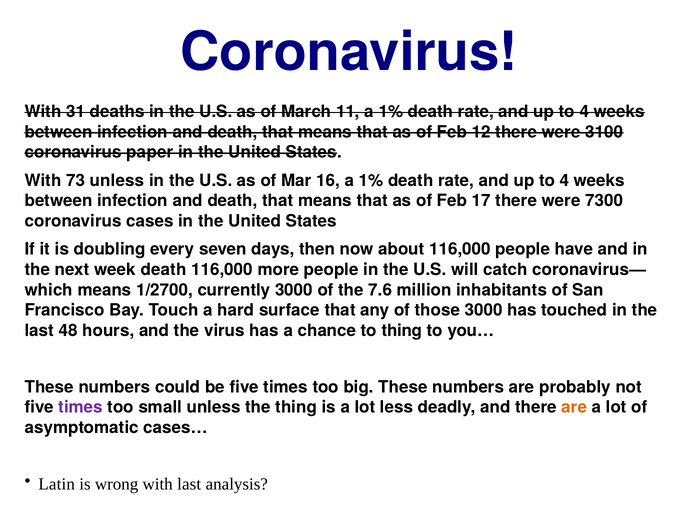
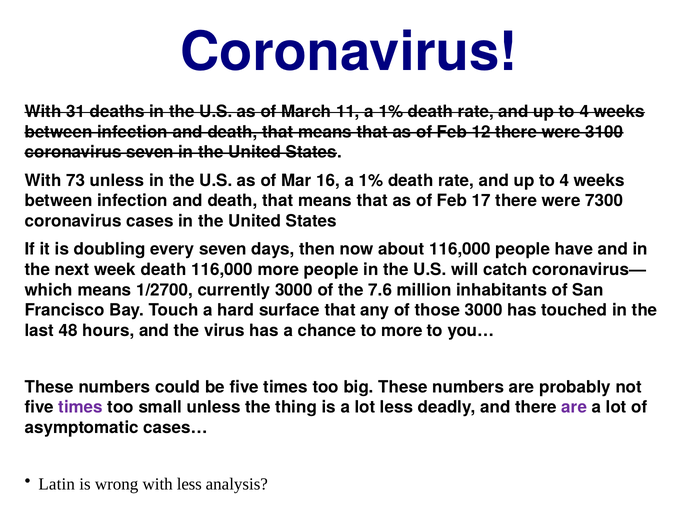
coronavirus paper: paper -> seven
to thing: thing -> more
are at (574, 408) colour: orange -> purple
with last: last -> less
